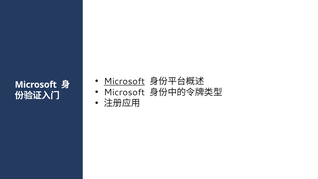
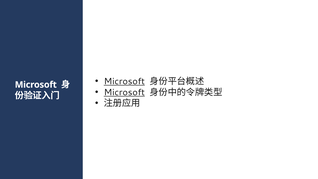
Microsoft at (124, 92) underline: none -> present
